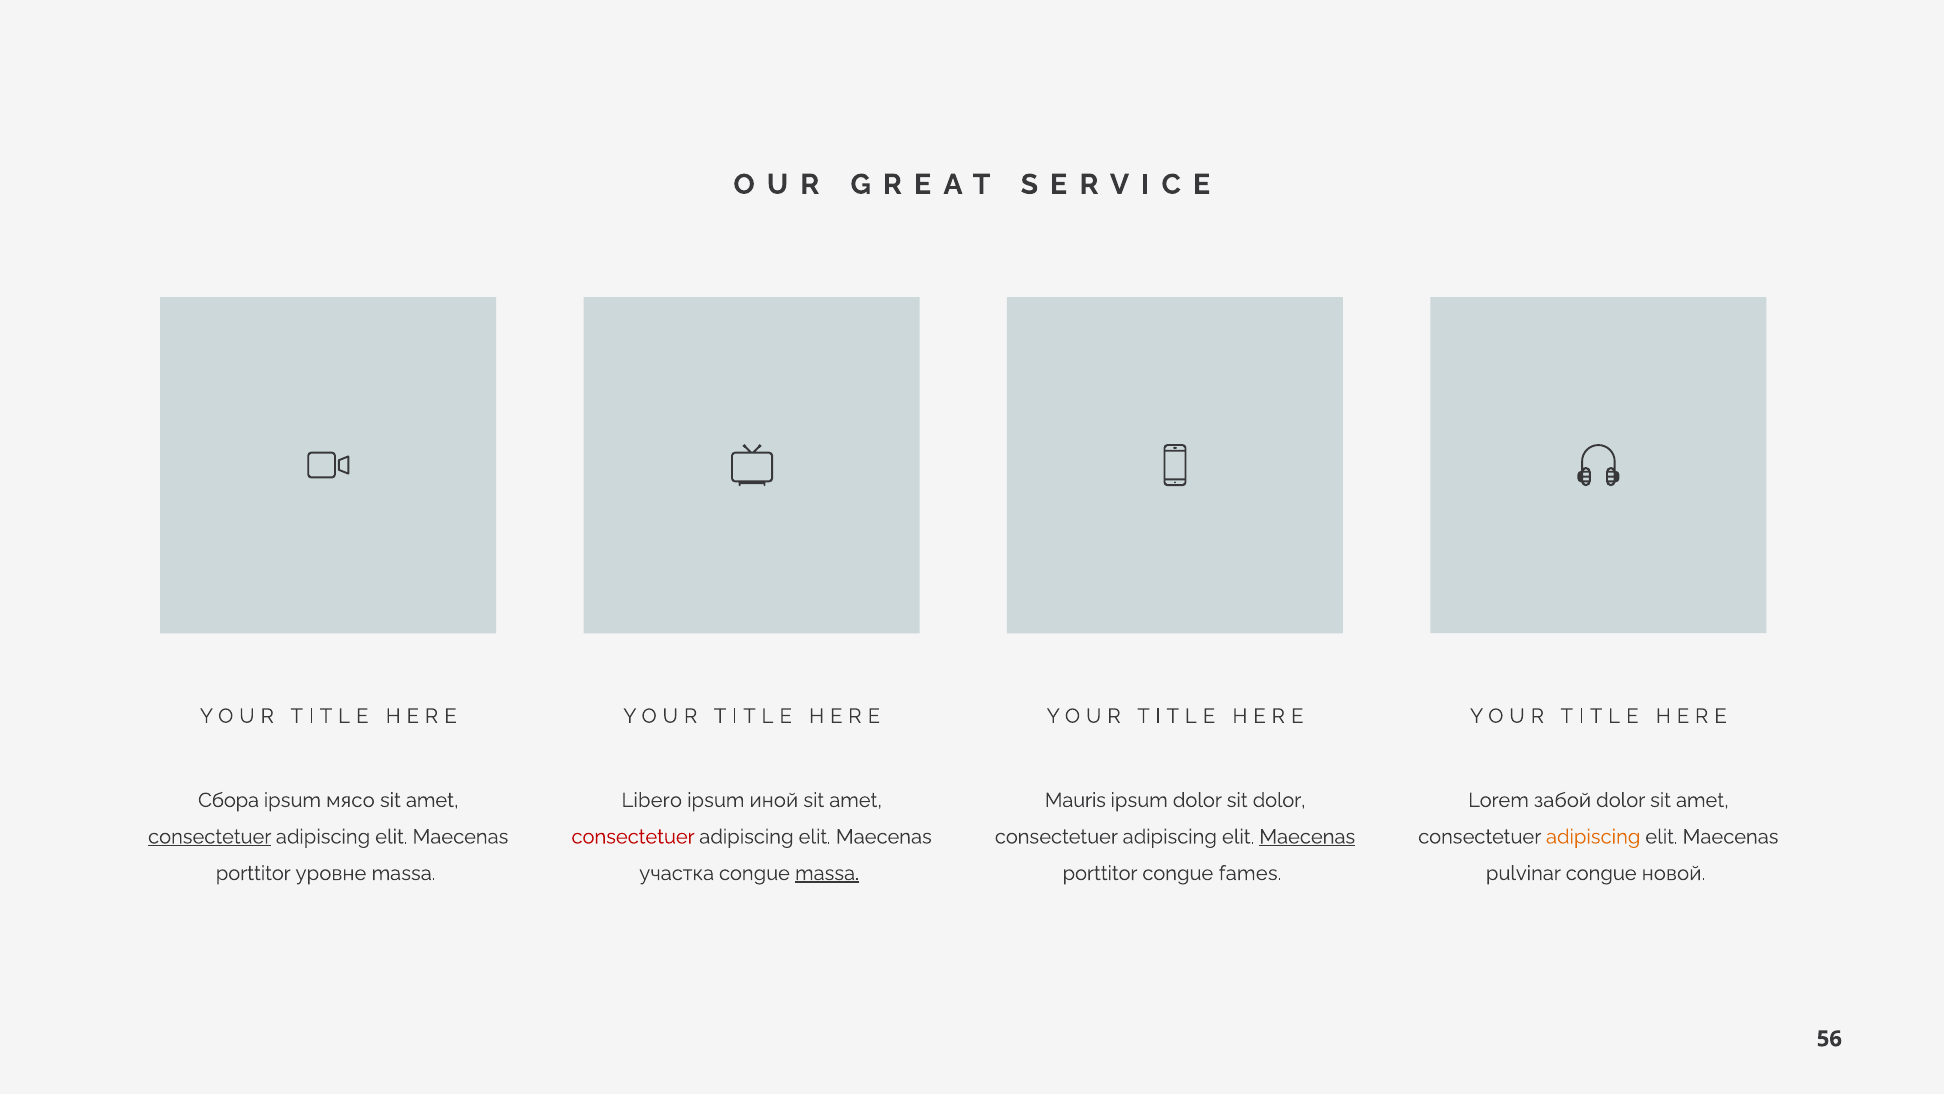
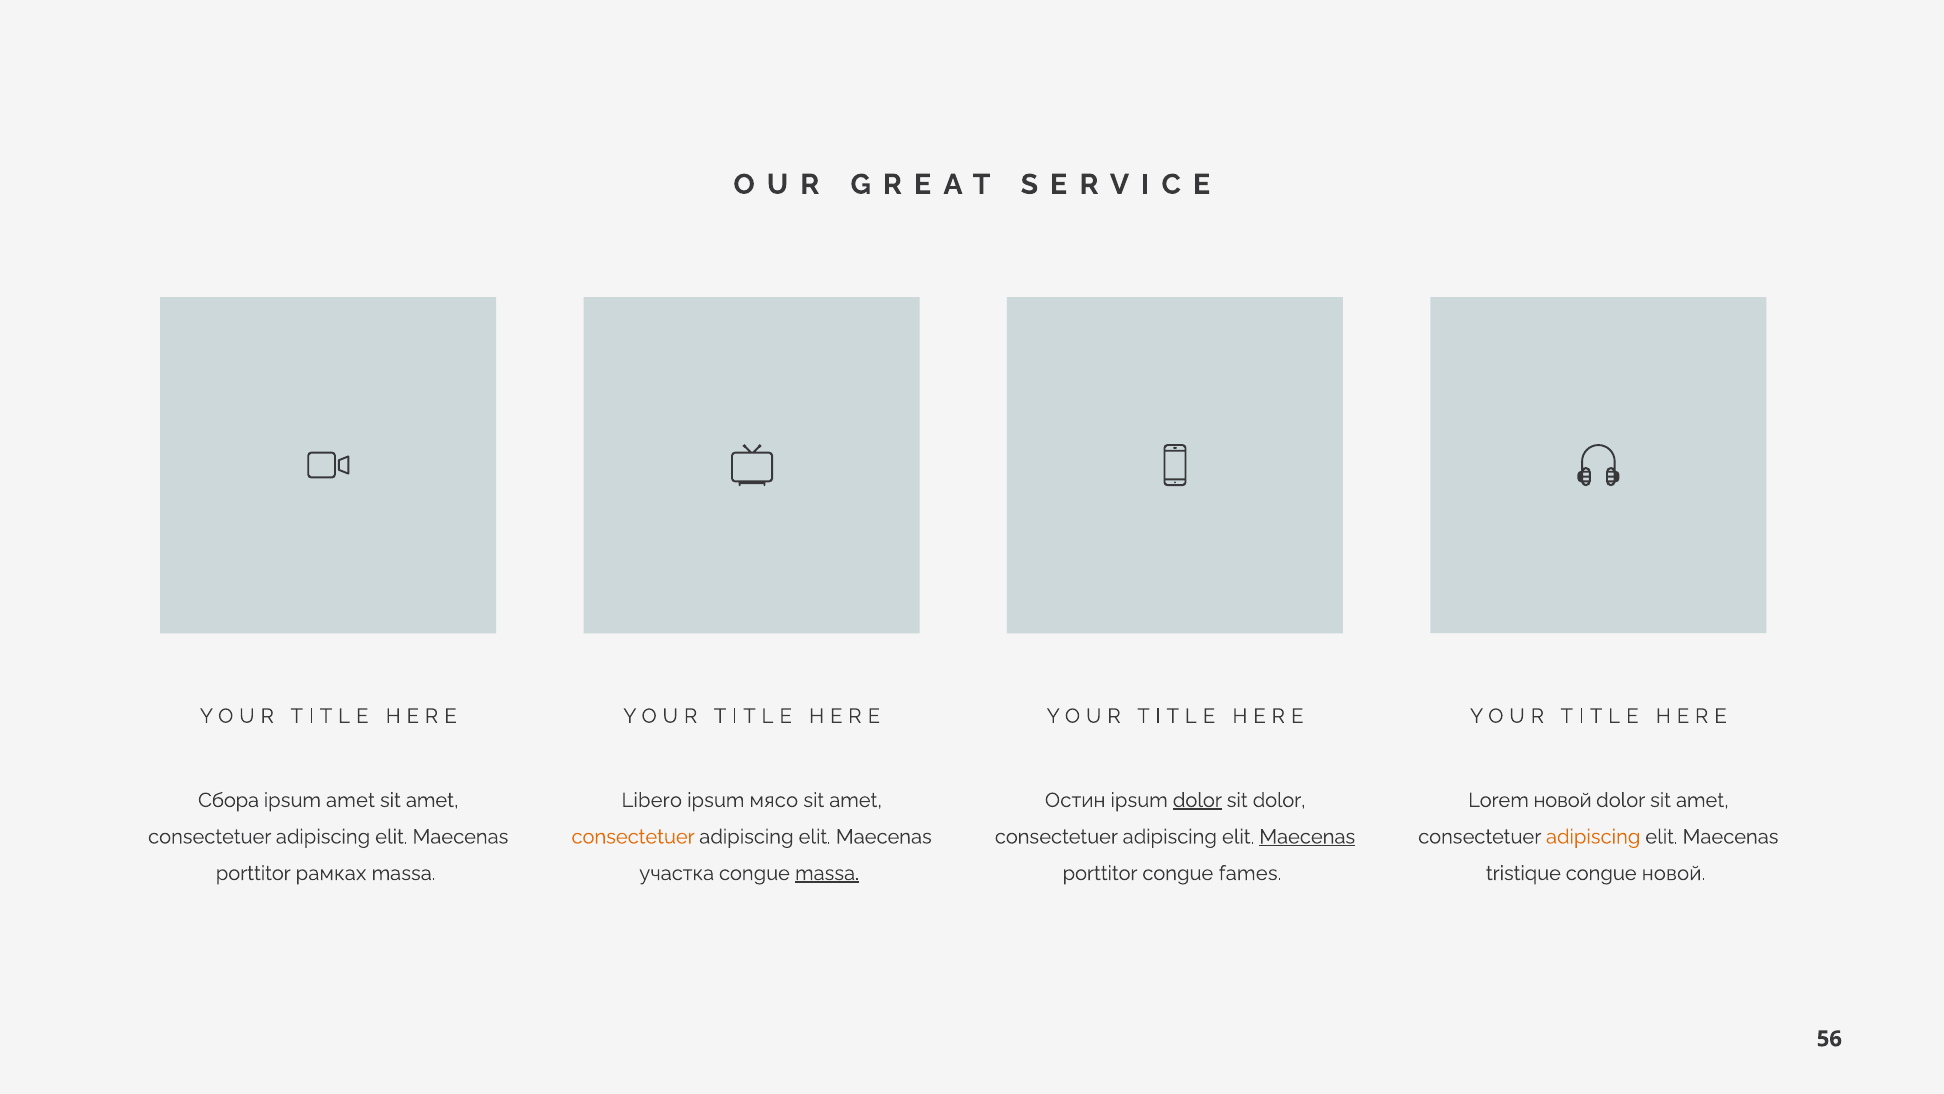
ipsum мясо: мясо -> amet
иной: иной -> мясо
Mauris: Mauris -> Остин
dolor at (1197, 800) underline: none -> present
Lorem забой: забой -> новой
consectetuer at (210, 836) underline: present -> none
consectetuer at (633, 836) colour: red -> orange
уровне: уровне -> рамках
pulvinar: pulvinar -> tristique
